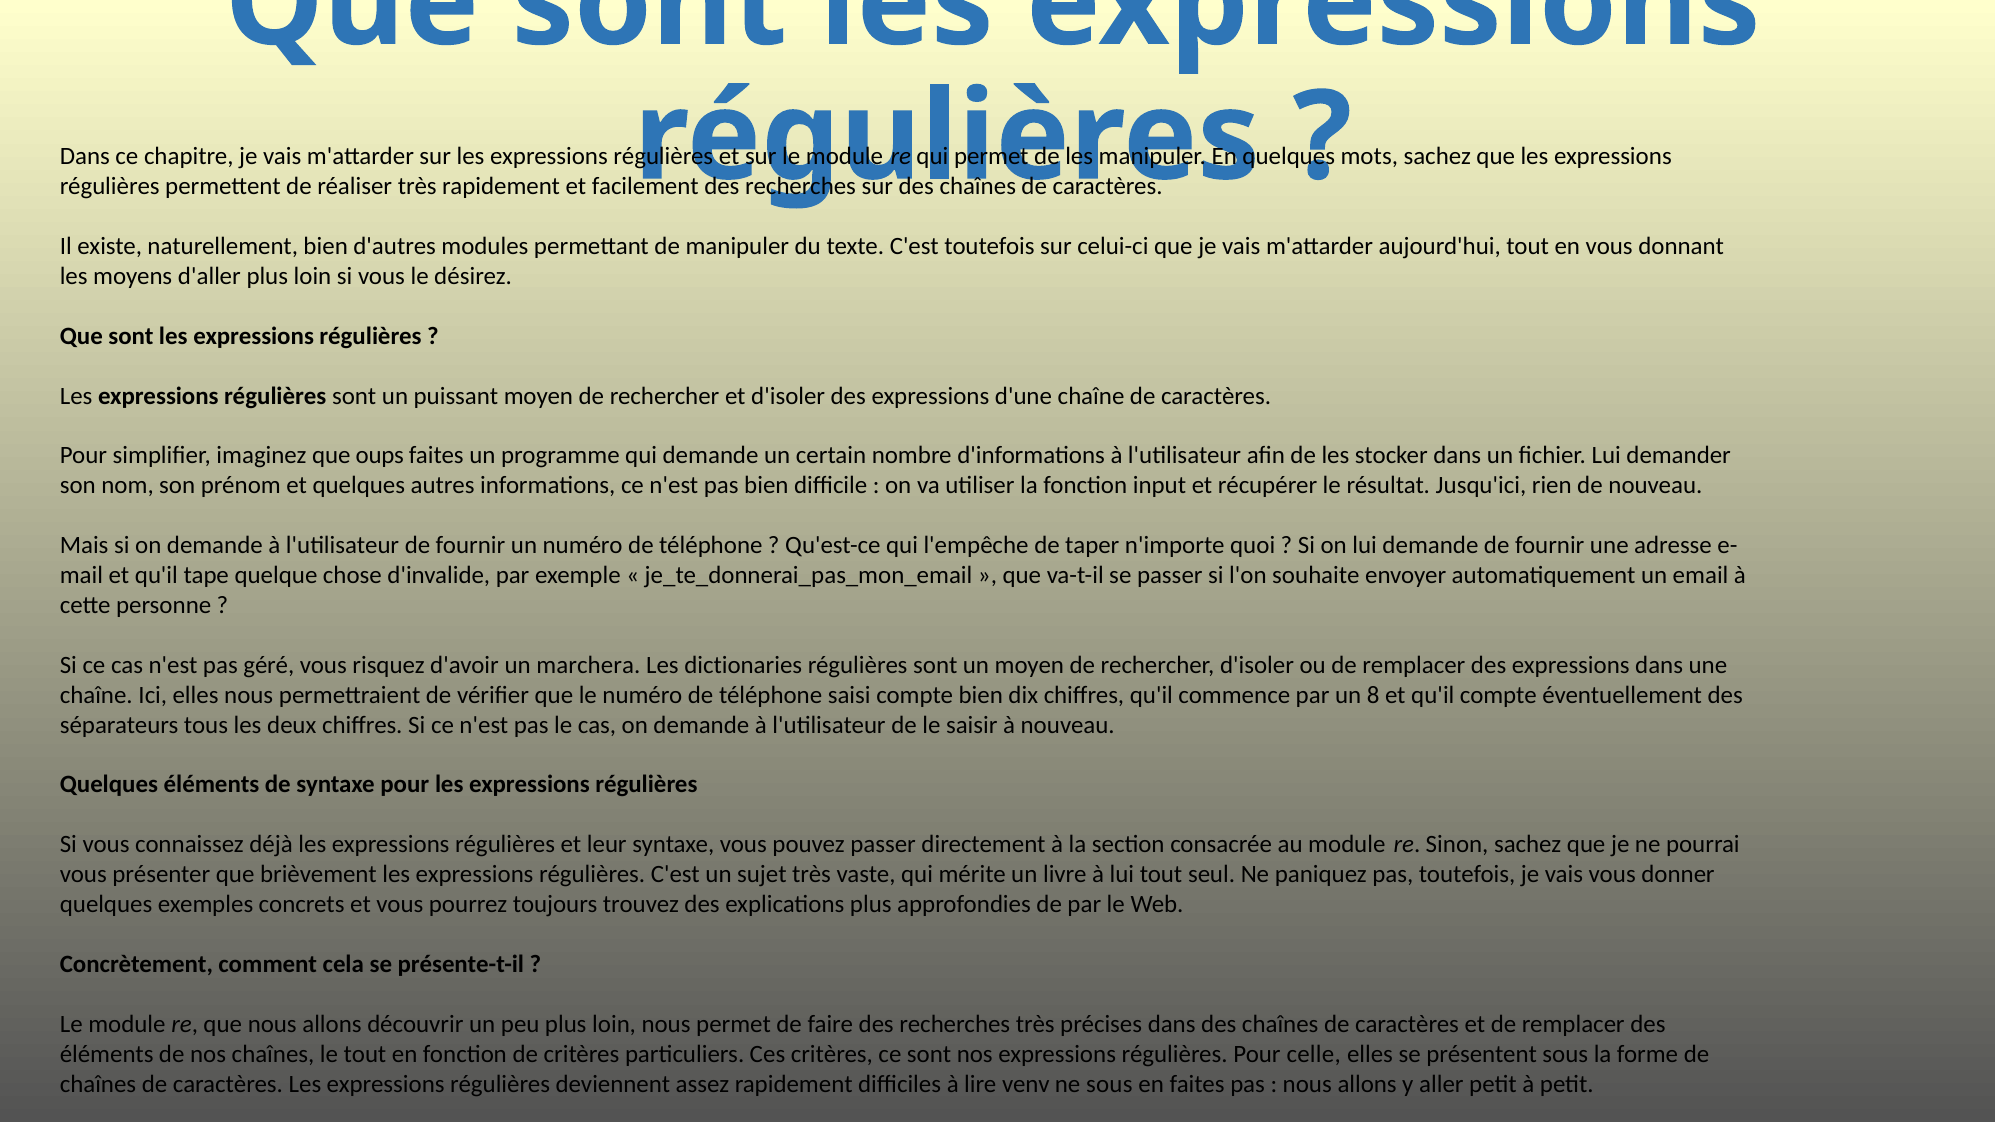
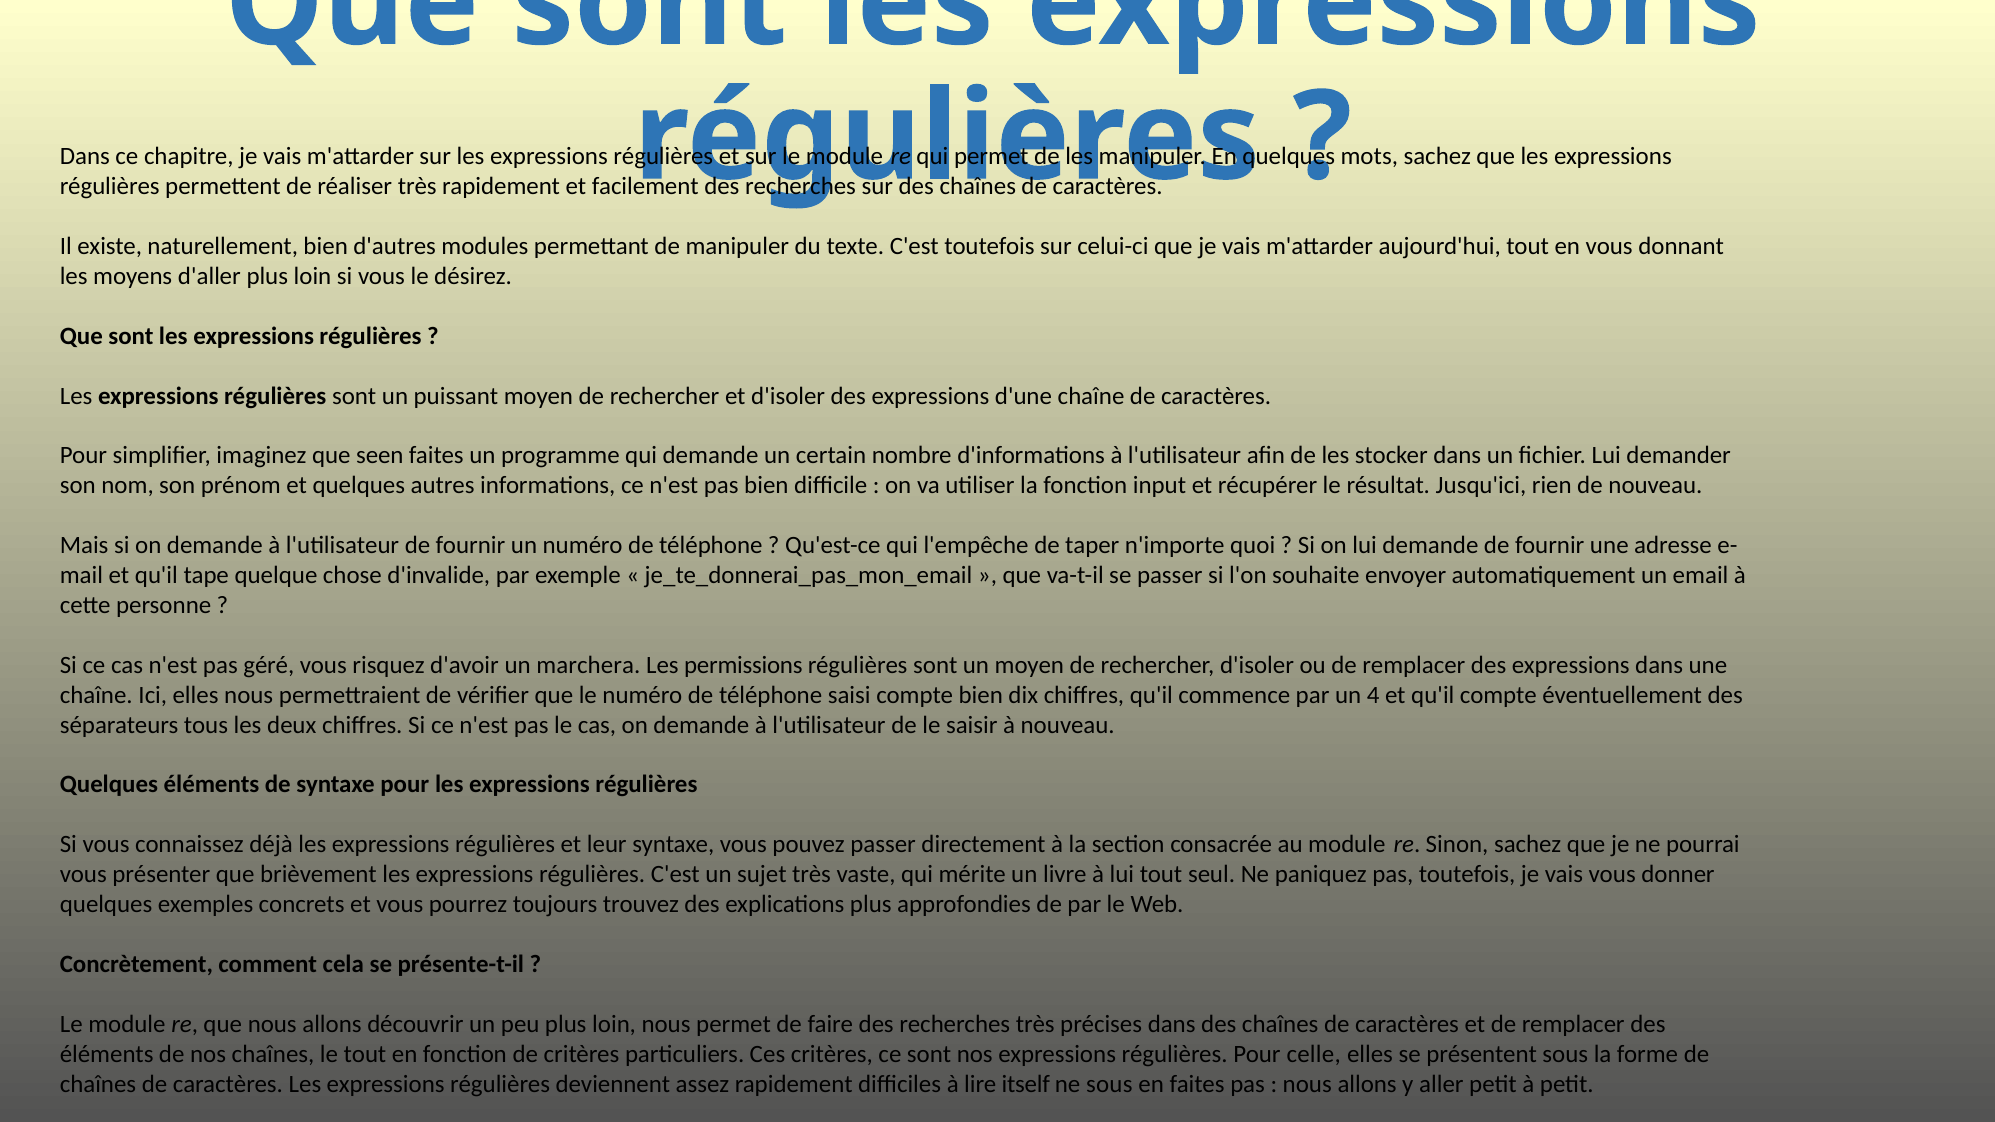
oups: oups -> seen
dictionaries: dictionaries -> permissions
8: 8 -> 4
venv: venv -> itself
